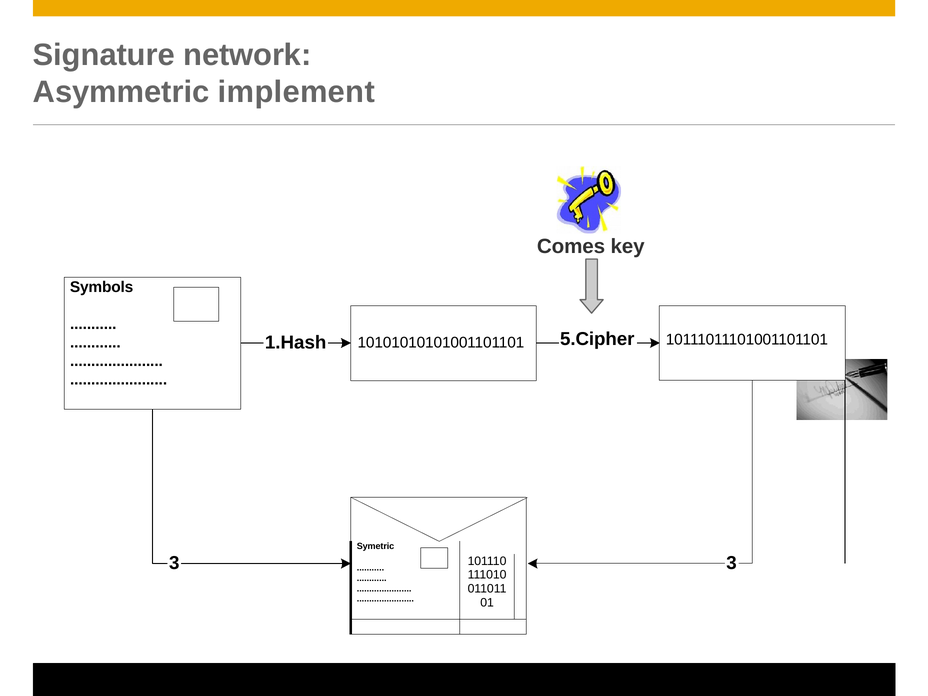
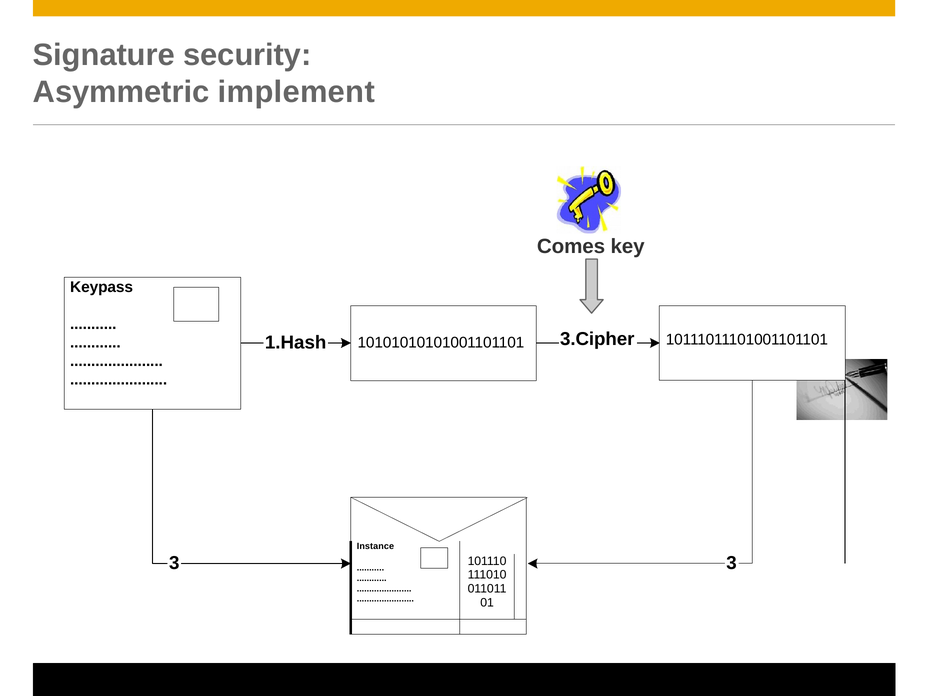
network: network -> security
Symbols: Symbols -> Keypass
5.Cipher: 5.Cipher -> 3.Cipher
Symetric: Symetric -> Instance
